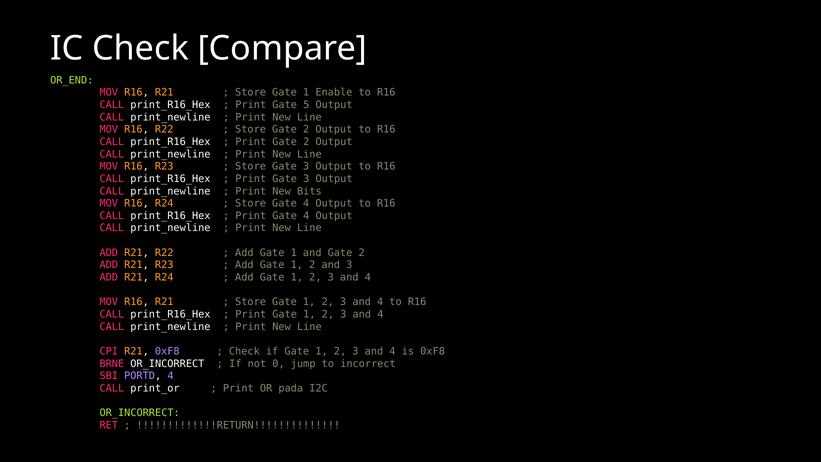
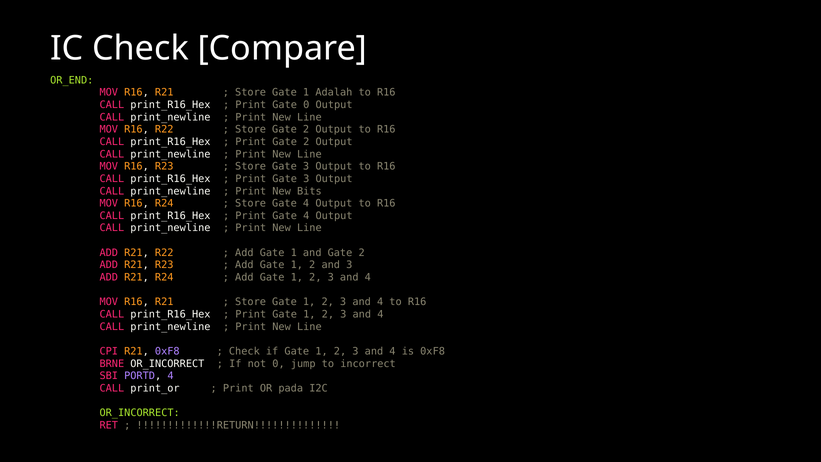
Enable: Enable -> Adalah
Gate 5: 5 -> 0
